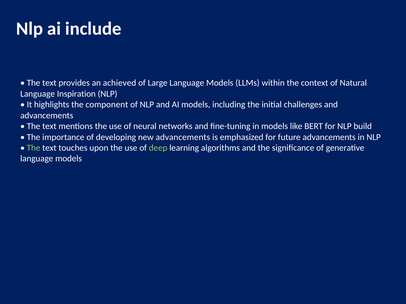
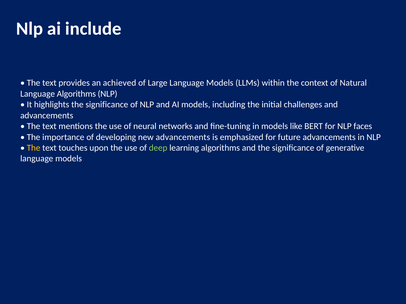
Language Inspiration: Inspiration -> Algorithms
highlights the component: component -> significance
build: build -> faces
The at (34, 148) colour: light green -> yellow
